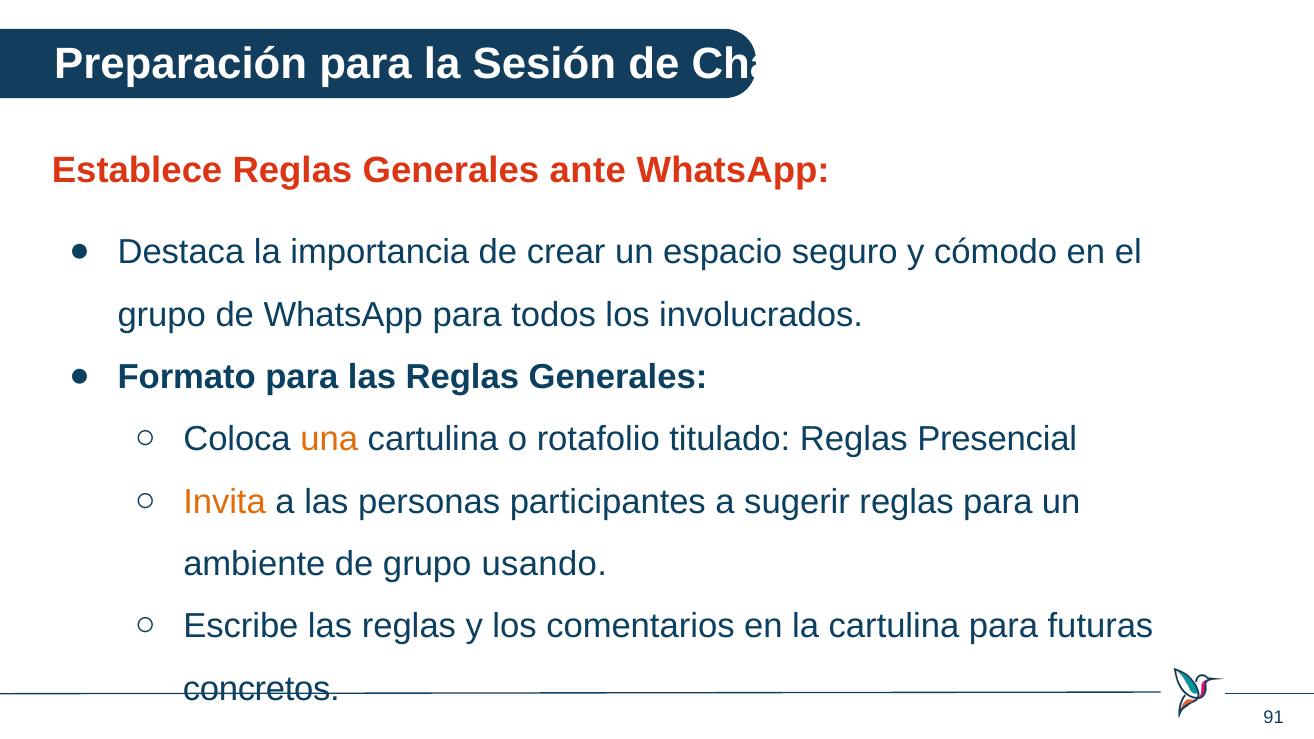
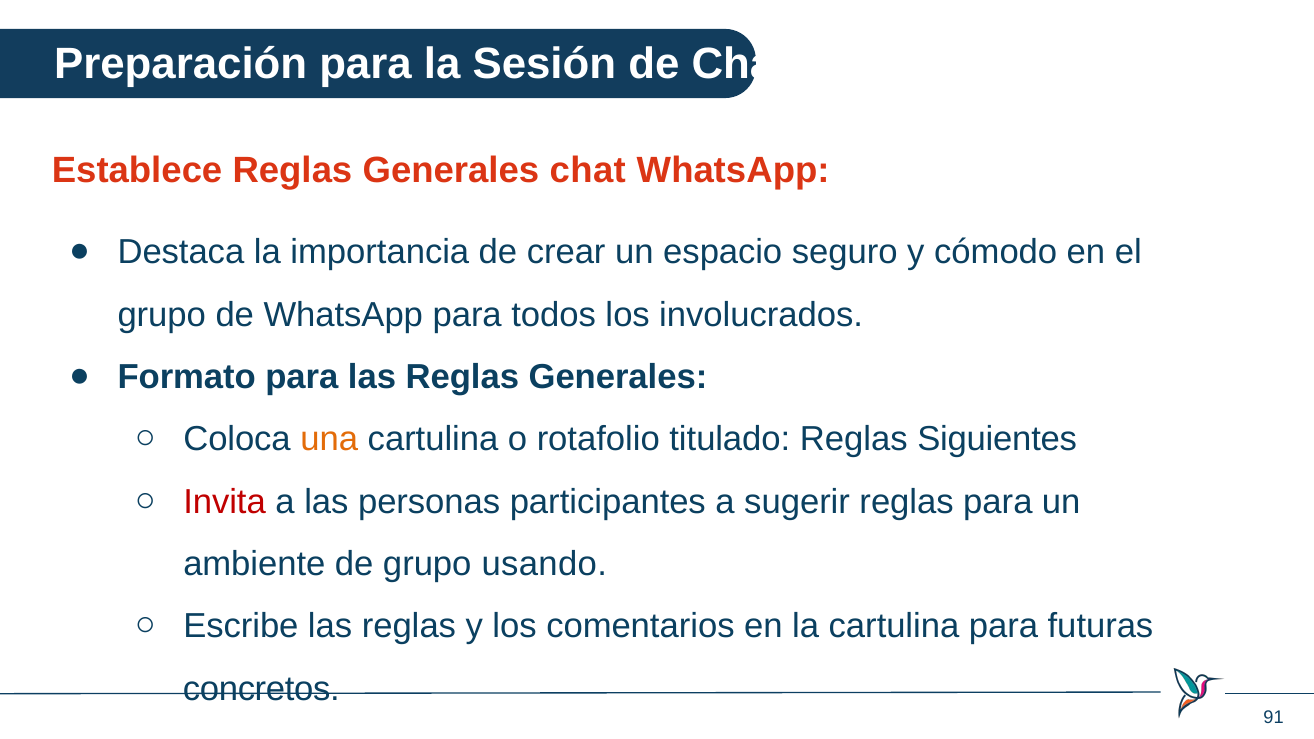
Generales ante: ante -> chat
Presencial: Presencial -> Siguientes
Invita colour: orange -> red
